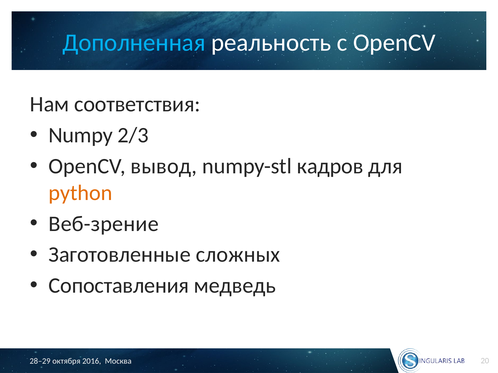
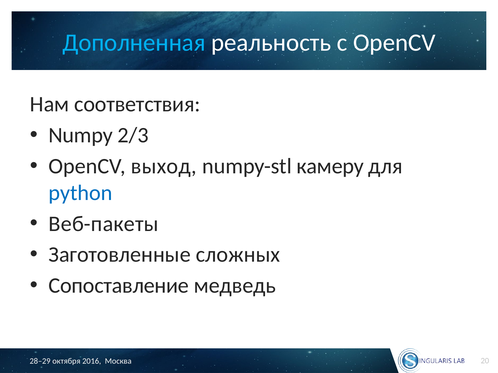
вывод: вывод -> выход
кадров: кадров -> камеру
python colour: orange -> blue
Веб-зрение: Веб-зрение -> Веб-пакеты
Сопоставления: Сопоставления -> Сопоставление
